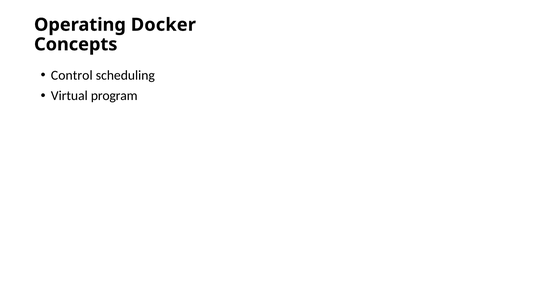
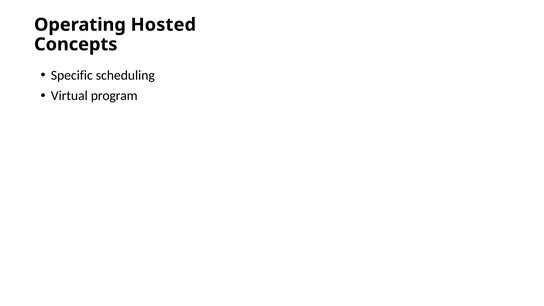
Docker: Docker -> Hosted
Control: Control -> Specific
